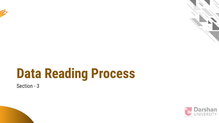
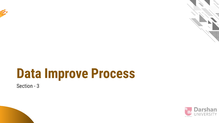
Reading: Reading -> Improve
